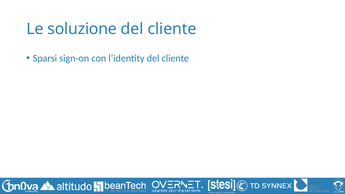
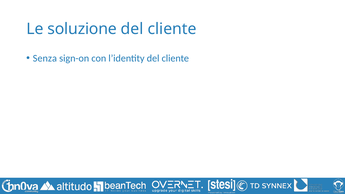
Sparsi: Sparsi -> Senza
